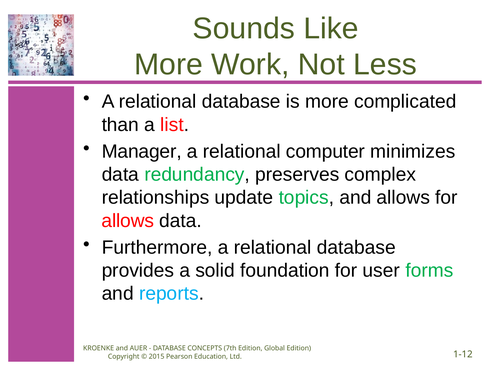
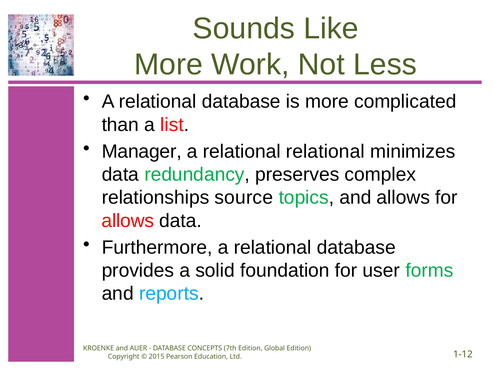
relational computer: computer -> relational
update: update -> source
